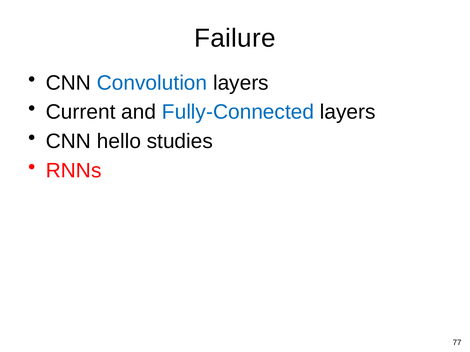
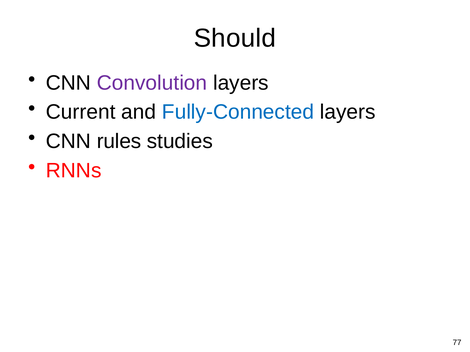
Failure: Failure -> Should
Convolution colour: blue -> purple
hello: hello -> rules
